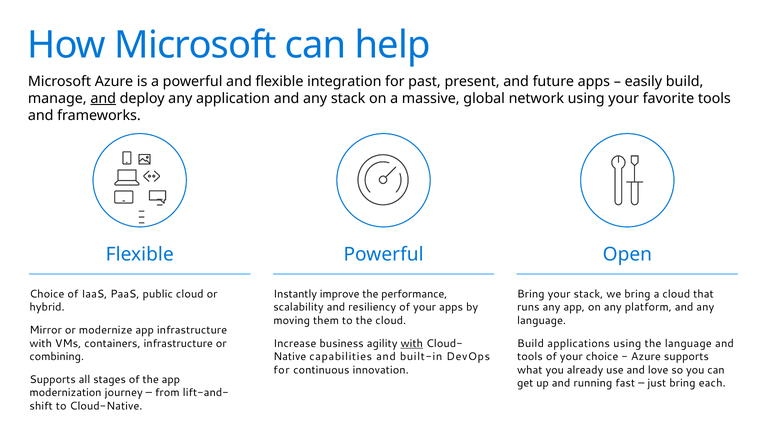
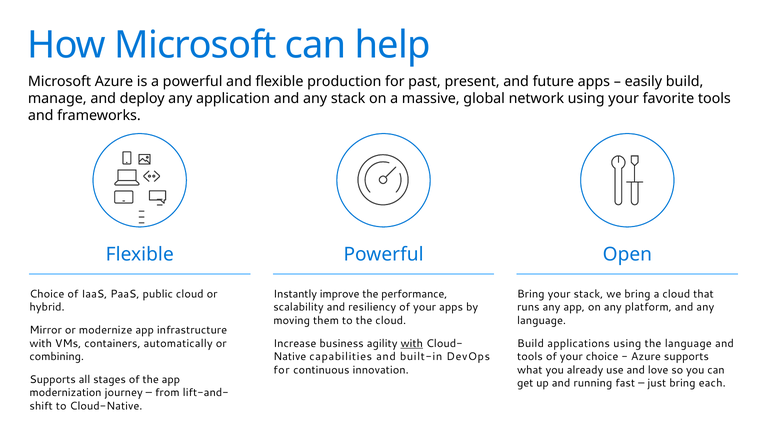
integration: integration -> production
and at (103, 98) underline: present -> none
containers infrastructure: infrastructure -> automatically
